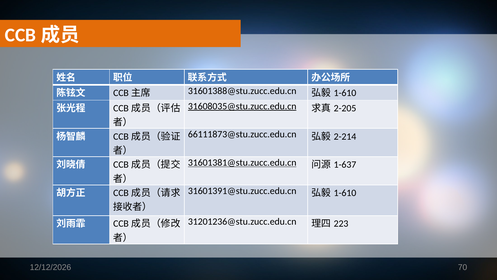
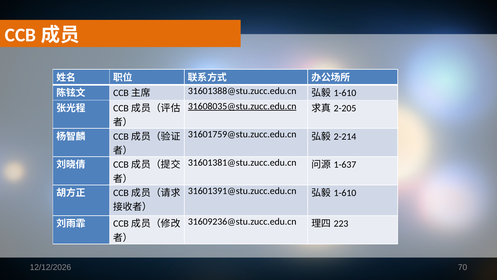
66111873@stu.zucc.edu.cn: 66111873@stu.zucc.edu.cn -> 31601759@stu.zucc.edu.cn
31601381@stu.zucc.edu.cn underline: present -> none
31201236@stu.zucc.edu.cn: 31201236@stu.zucc.edu.cn -> 31609236@stu.zucc.edu.cn
